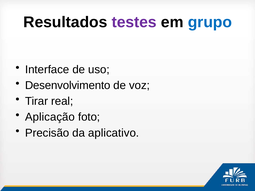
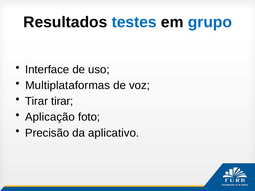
testes colour: purple -> blue
Desenvolvimento: Desenvolvimento -> Multiplataformas
Tirar real: real -> tirar
